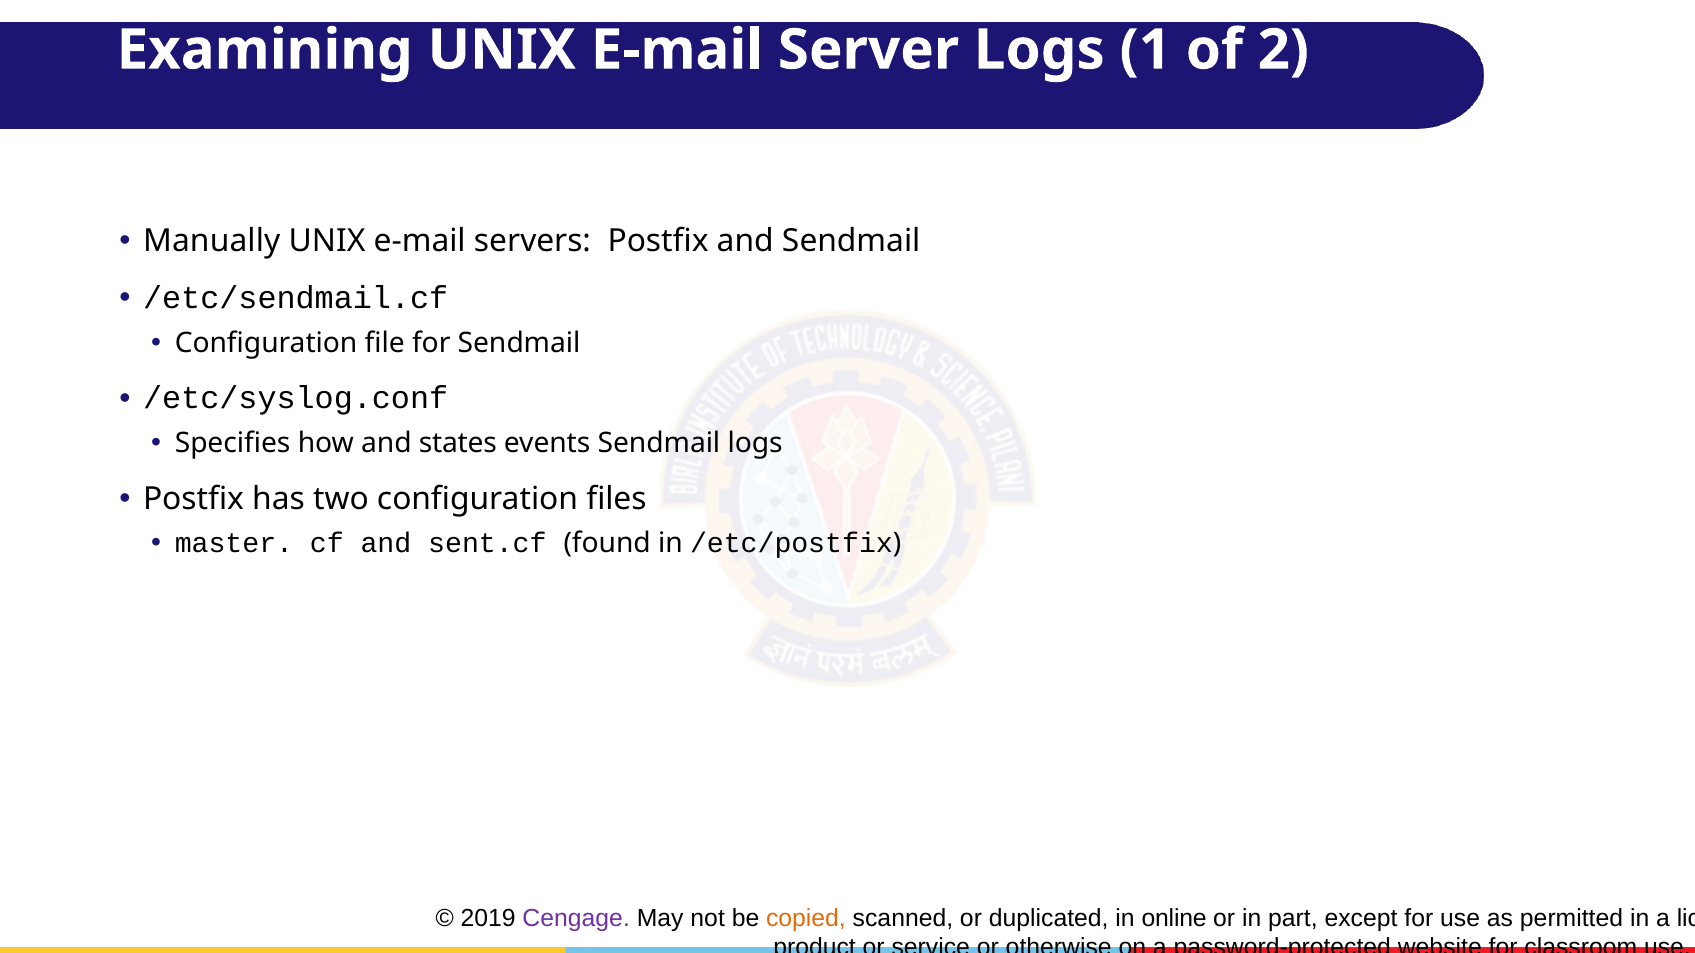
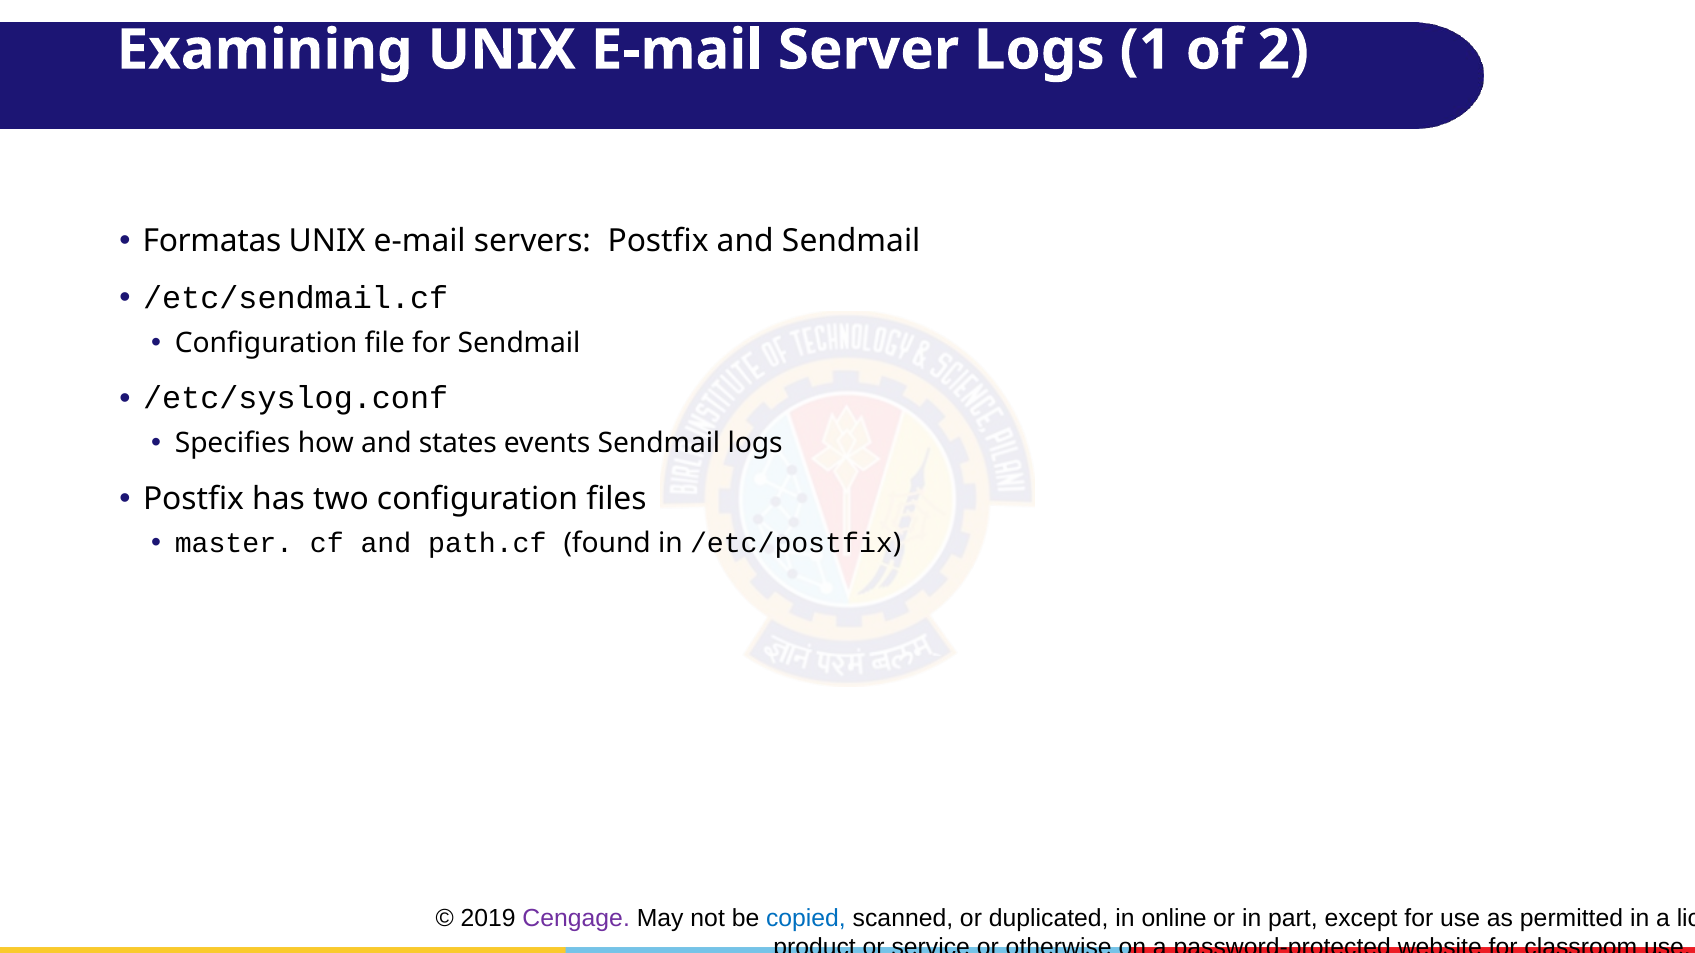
Manually: Manually -> Formatas
sent.cf: sent.cf -> path.cf
copied colour: orange -> blue
